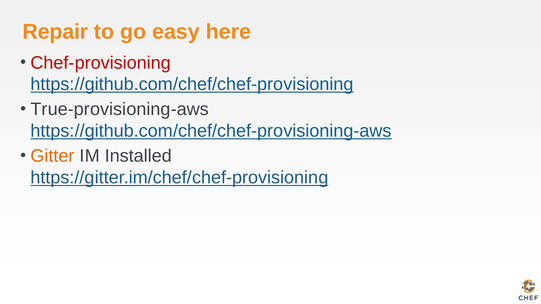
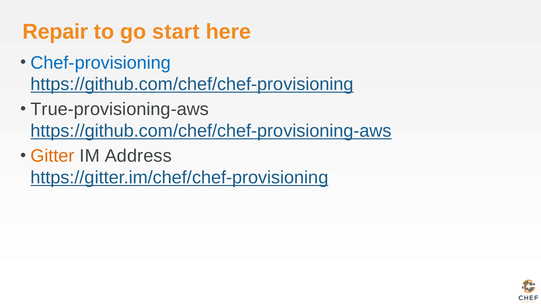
easy: easy -> start
Chef-provisioning colour: red -> blue
Installed: Installed -> Address
